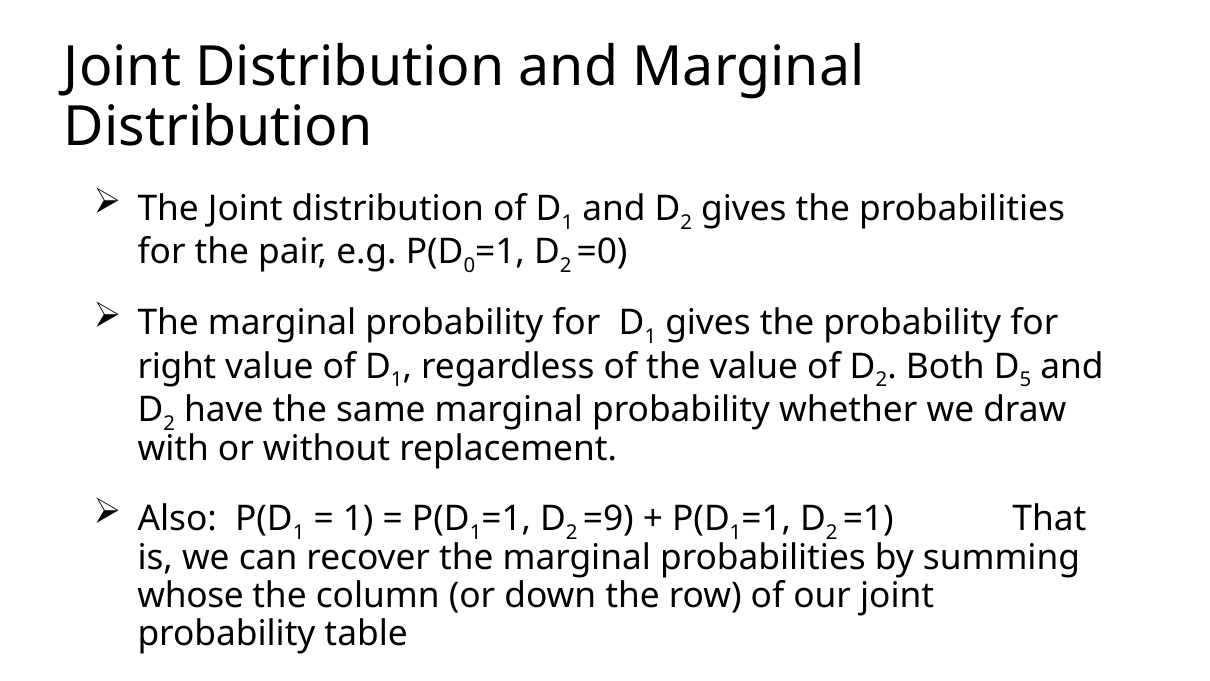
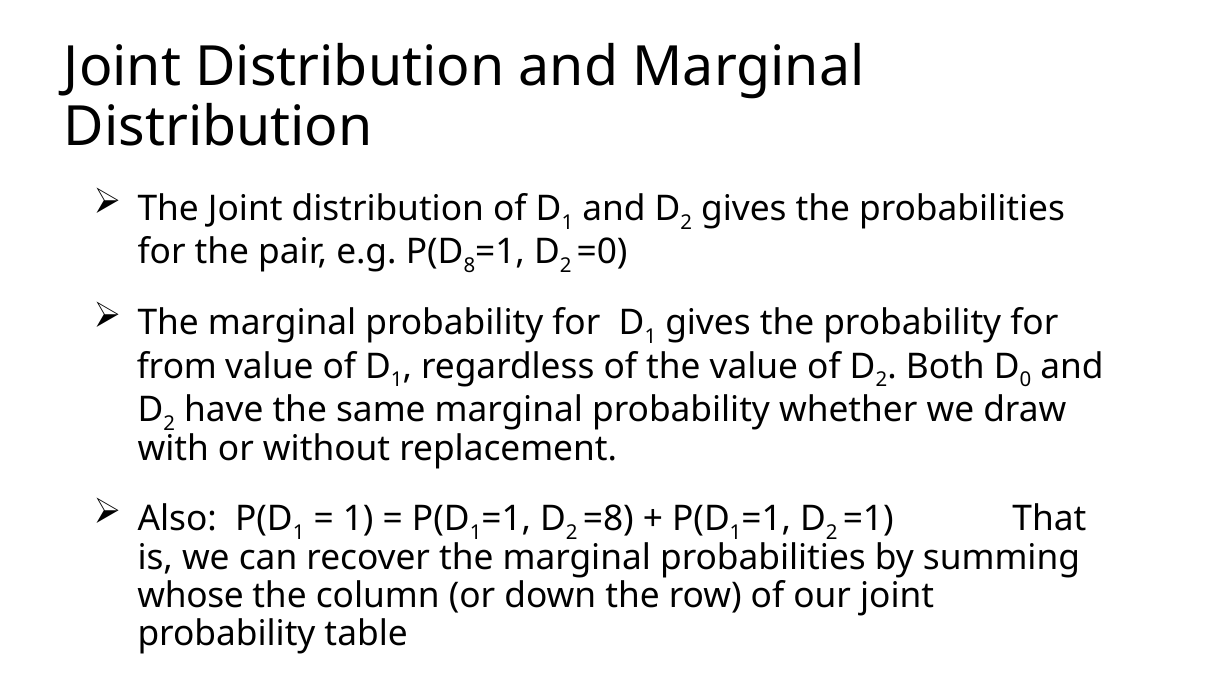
0: 0 -> 8
right: right -> from
5: 5 -> 0
=9: =9 -> =8
